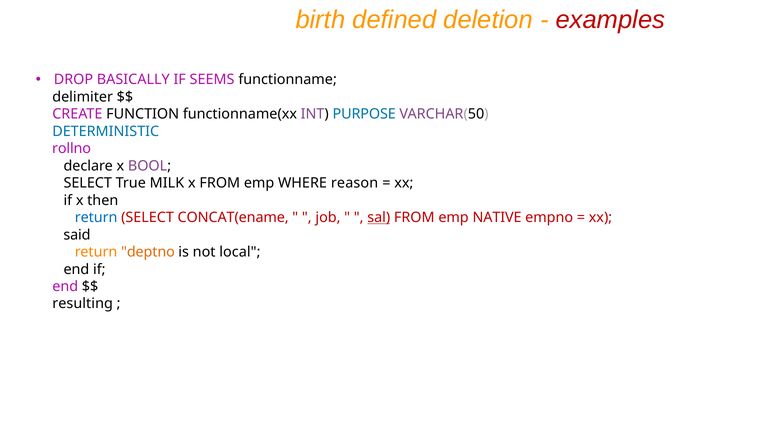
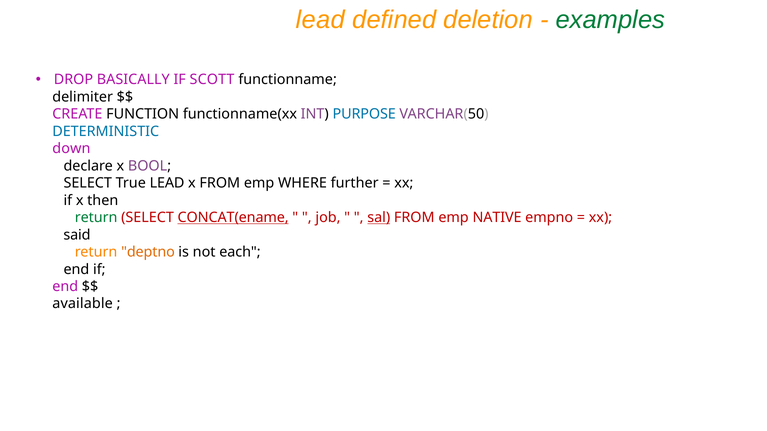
birth at (320, 20): birth -> lead
examples colour: red -> green
SEEMS: SEEMS -> SCOTT
rollno: rollno -> down
True MILK: MILK -> LEAD
reason: reason -> further
return at (96, 218) colour: blue -> green
CONCAT(ename underline: none -> present
local: local -> each
resulting: resulting -> available
